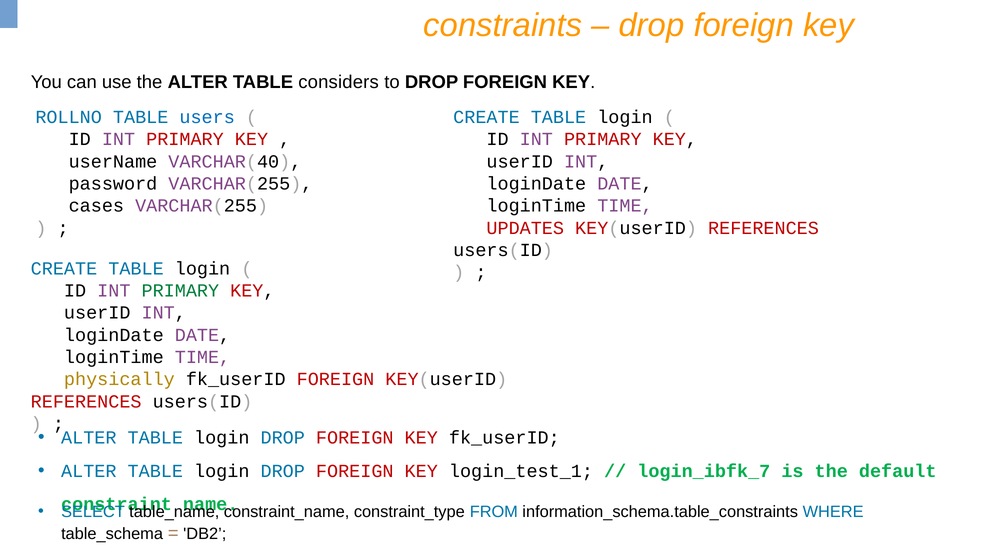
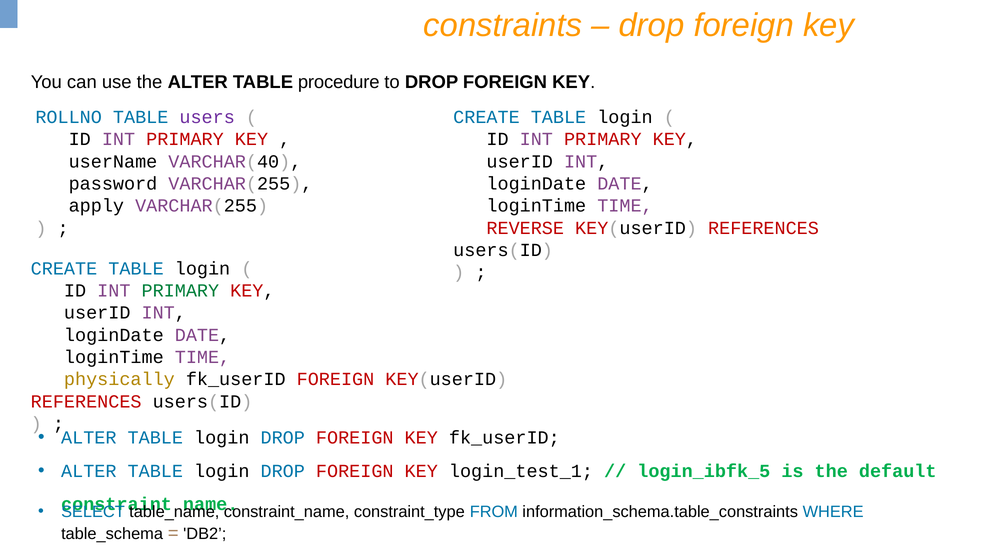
considers: considers -> procedure
users colour: blue -> purple
cases: cases -> apply
UPDATES: UPDATES -> REVERSE
login_ibfk_7: login_ibfk_7 -> login_ibfk_5
